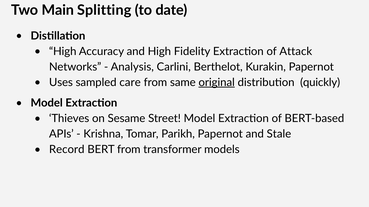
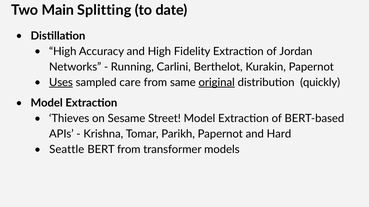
Attack: Attack -> Jordan
Analysis: Analysis -> Running
Uses underline: none -> present
Stale: Stale -> Hard
Record: Record -> Seattle
